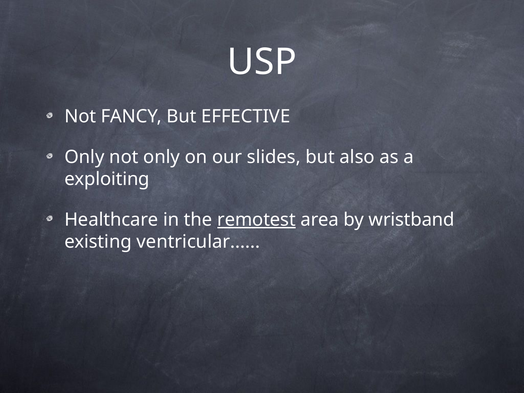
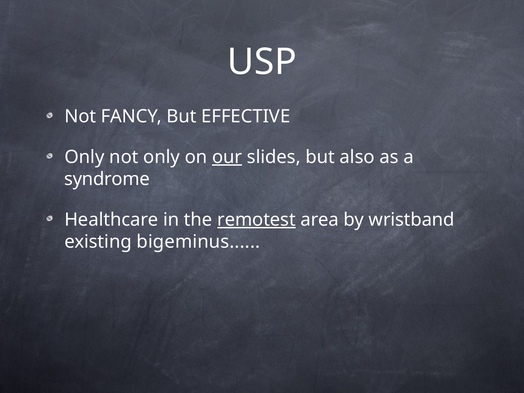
our underline: none -> present
exploiting: exploiting -> syndrome
ventricular: ventricular -> bigeminus
